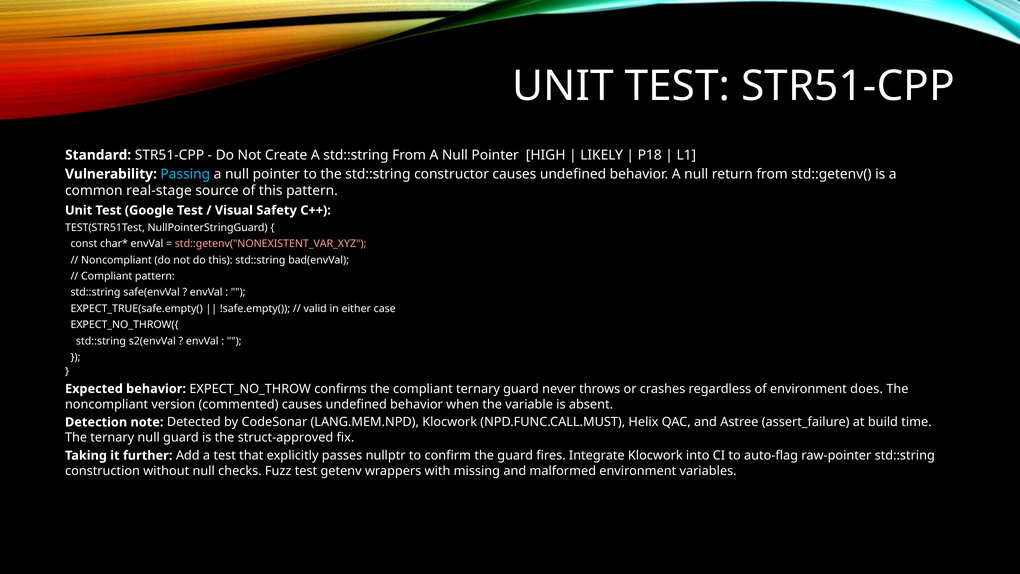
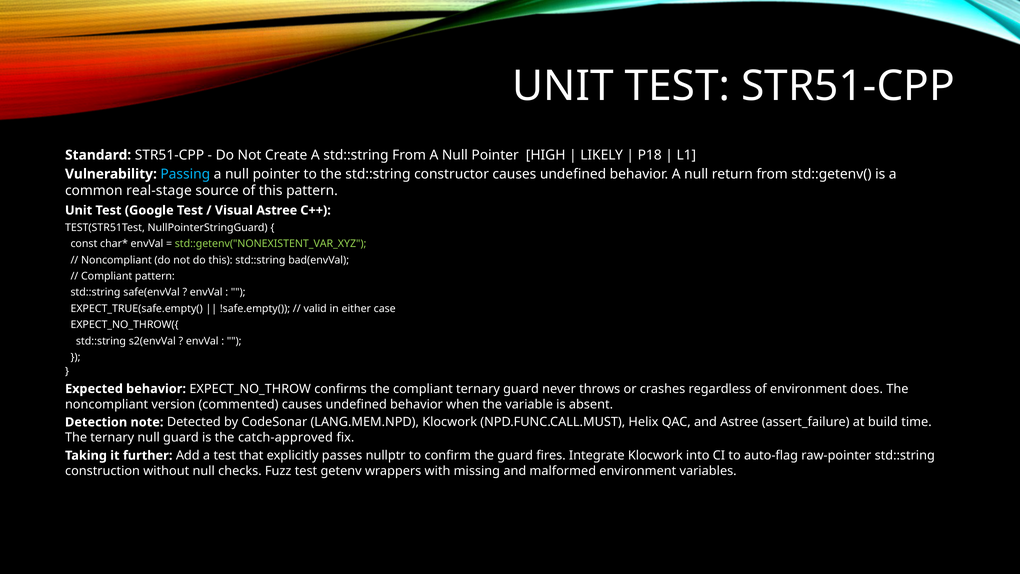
Visual Safety: Safety -> Astree
std::getenv("NONEXISTENT_VAR_XYZ colour: pink -> light green
struct-approved: struct-approved -> catch-approved
